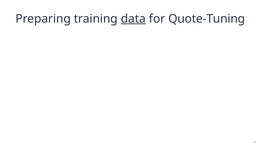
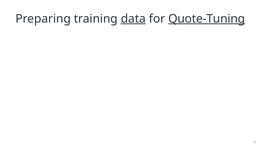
Quote-Tuning underline: none -> present
